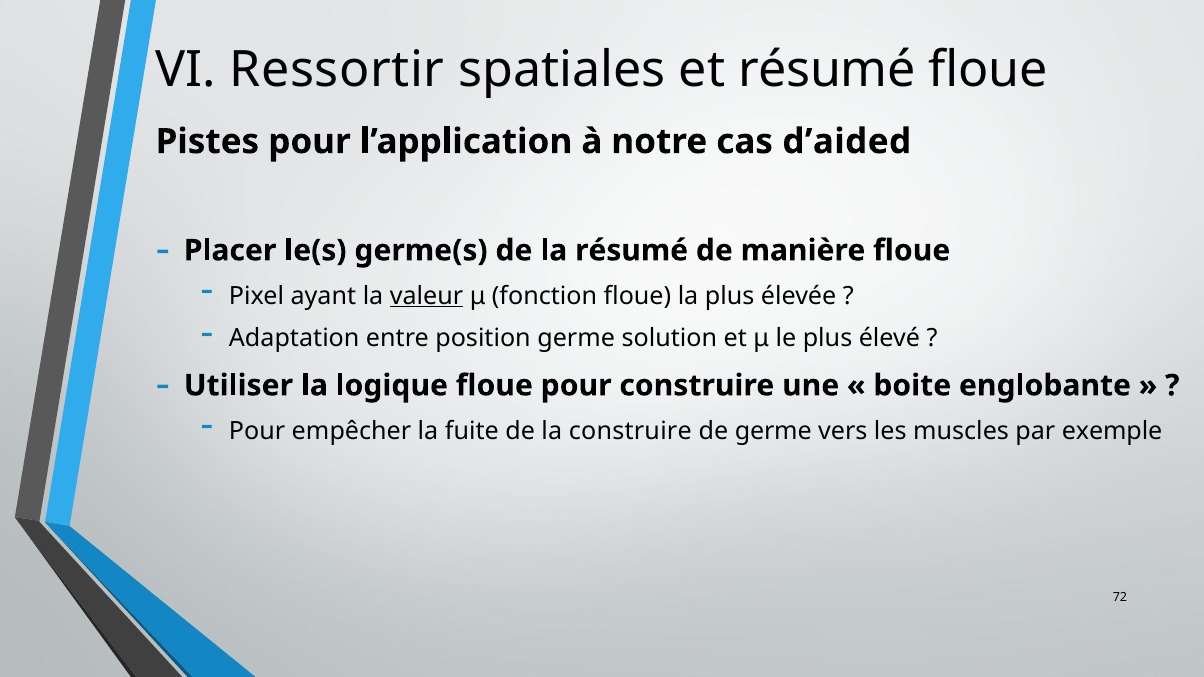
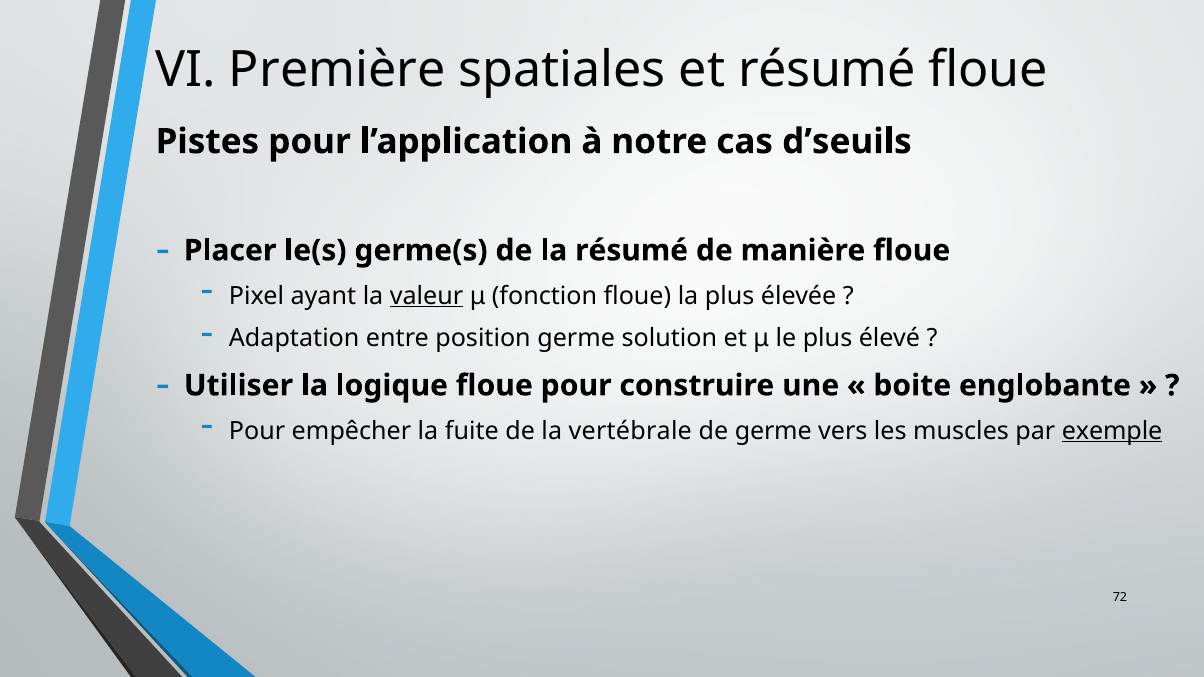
Ressortir: Ressortir -> Première
d’aided: d’aided -> d’seuils
la construire: construire -> vertébrale
exemple underline: none -> present
